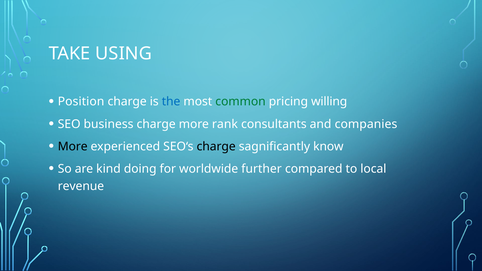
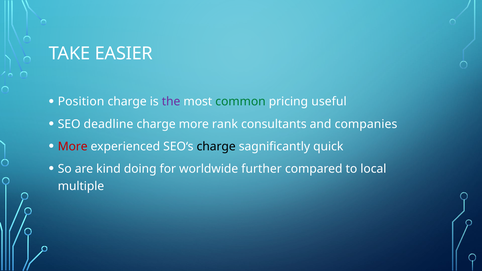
USING: USING -> EASIER
the colour: blue -> purple
willing: willing -> useful
business: business -> deadline
More at (73, 146) colour: black -> red
know: know -> quick
revenue: revenue -> multiple
